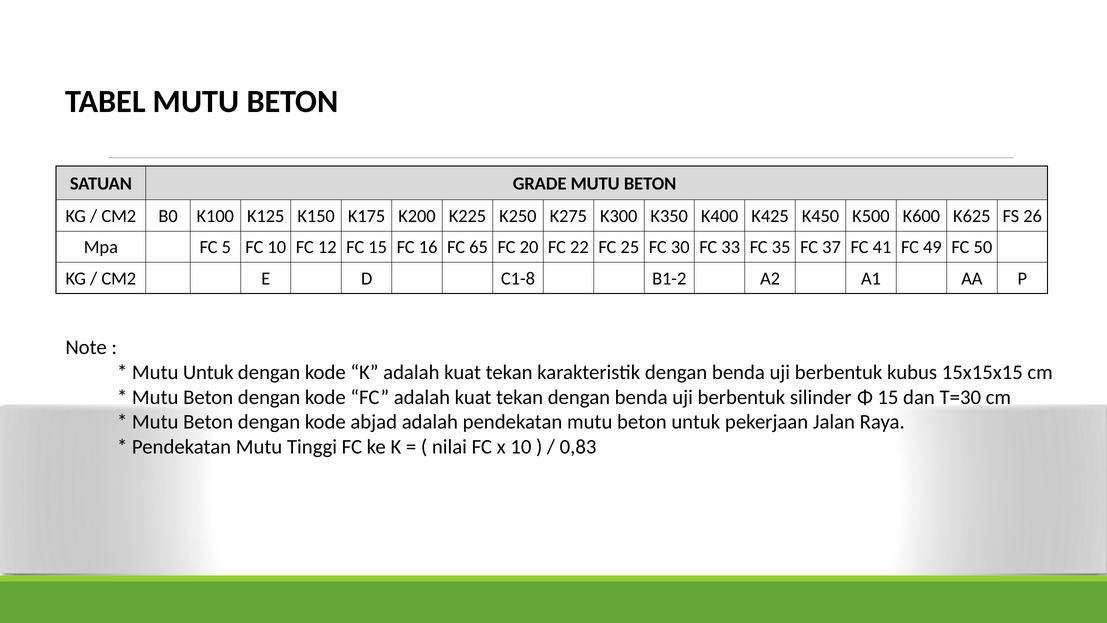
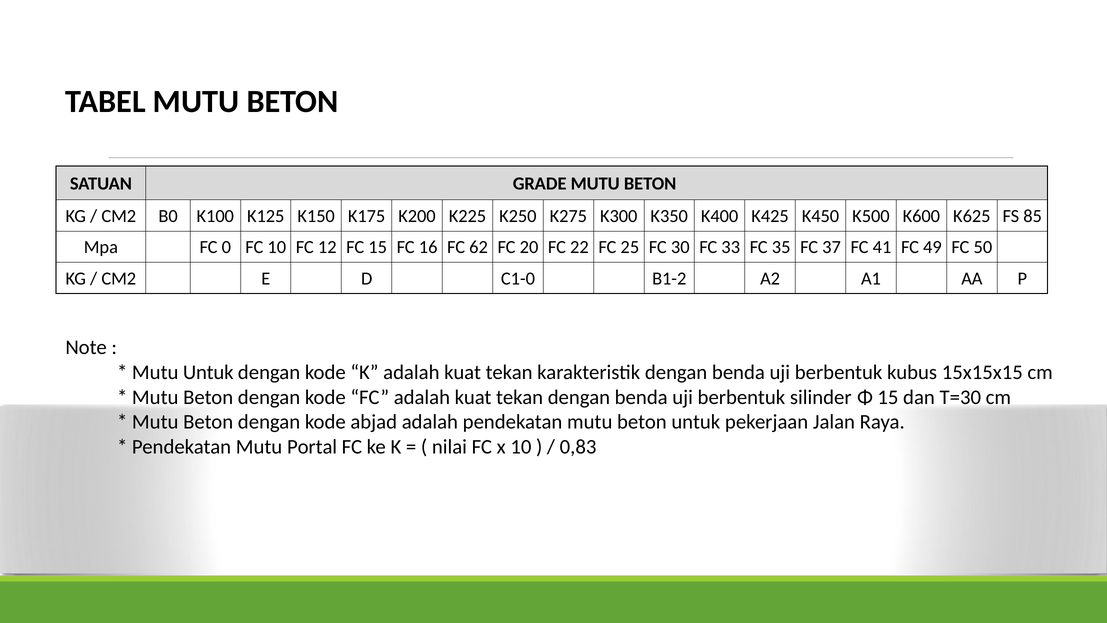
26: 26 -> 85
5: 5 -> 0
65: 65 -> 62
C1-8: C1-8 -> C1-0
Tinggi: Tinggi -> Portal
